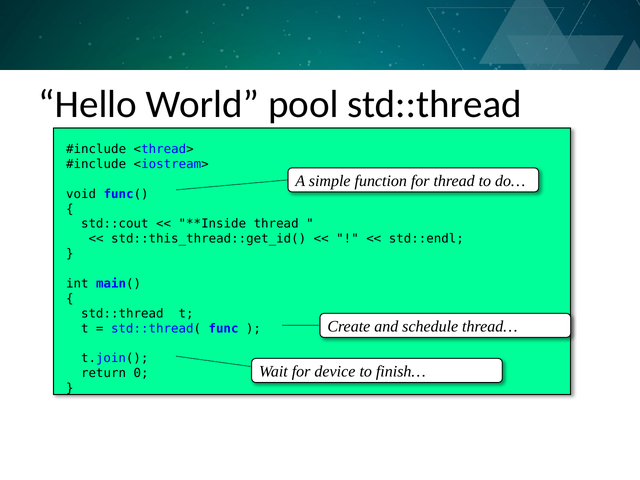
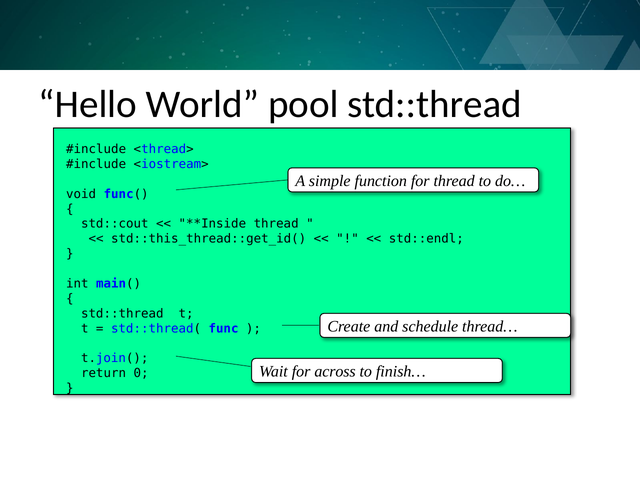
device: device -> across
